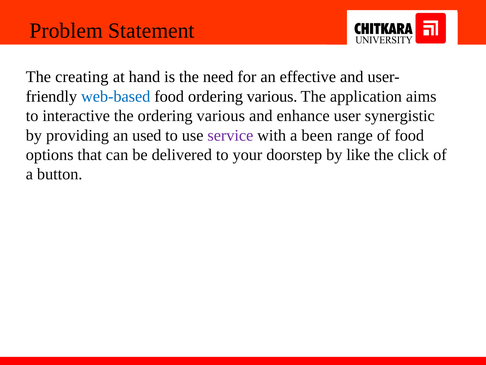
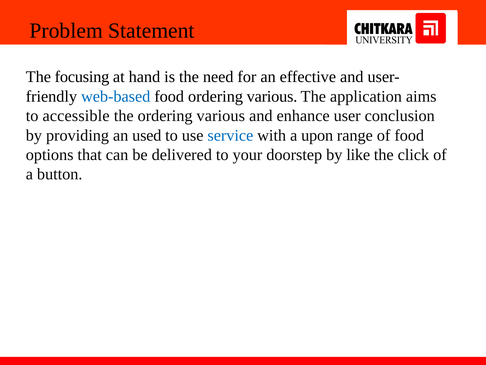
creating: creating -> focusing
interactive: interactive -> accessible
synergistic: synergistic -> conclusion
service colour: purple -> blue
been: been -> upon
